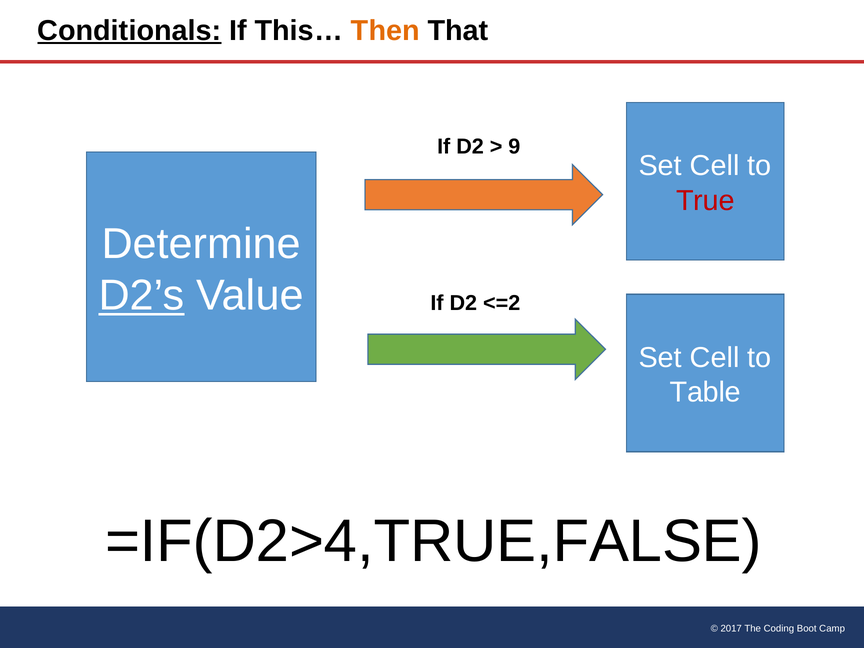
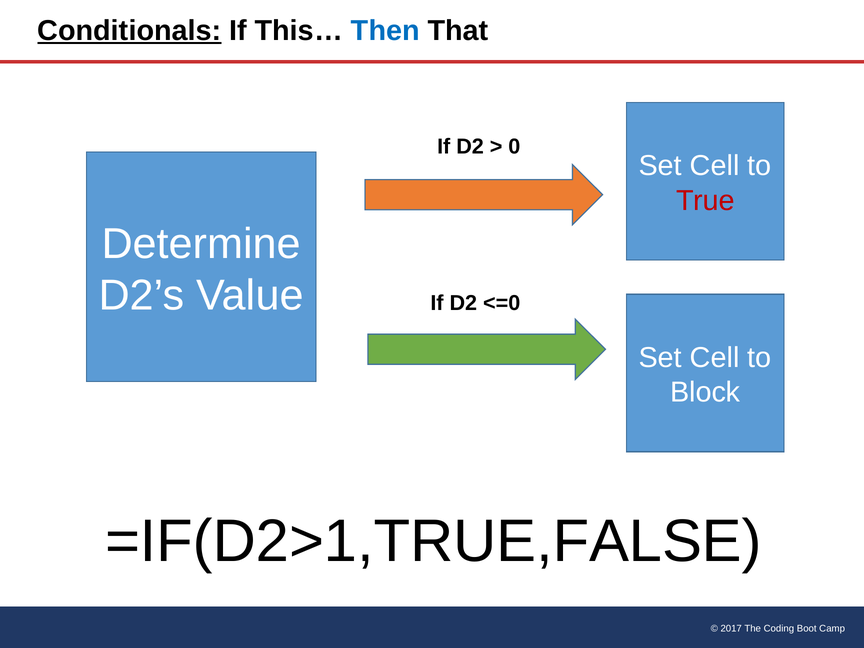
Then colour: orange -> blue
9: 9 -> 0
D2’s underline: present -> none
<=2: <=2 -> <=0
Table: Table -> Block
=IF(D2>4,TRUE,FALSE: =IF(D2>4,TRUE,FALSE -> =IF(D2>1,TRUE,FALSE
